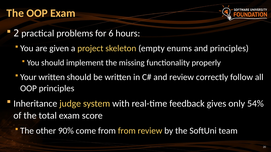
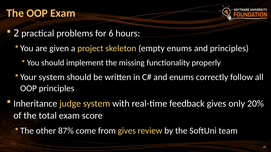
Your written: written -> system
and review: review -> enums
54%: 54% -> 20%
90%: 90% -> 87%
from from: from -> gives
